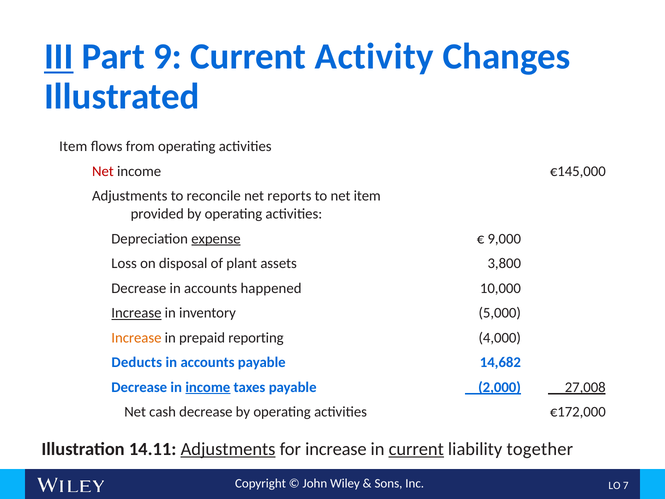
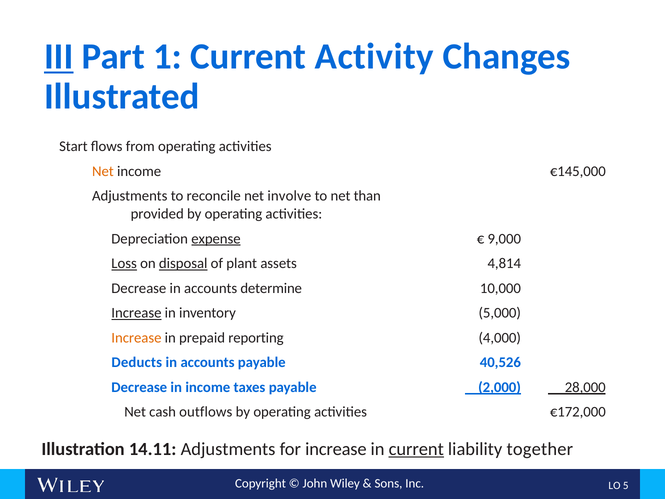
9: 9 -> 1
Item at (73, 146): Item -> Start
Net at (103, 171) colour: red -> orange
reports: reports -> involve
net item: item -> than
Loss underline: none -> present
disposal underline: none -> present
3,800: 3,800 -> 4,814
happened: happened -> determine
14,682: 14,682 -> 40,526
income at (208, 387) underline: present -> none
27,008: 27,008 -> 28,000
cash decrease: decrease -> outflows
Adjustments at (228, 449) underline: present -> none
7: 7 -> 5
